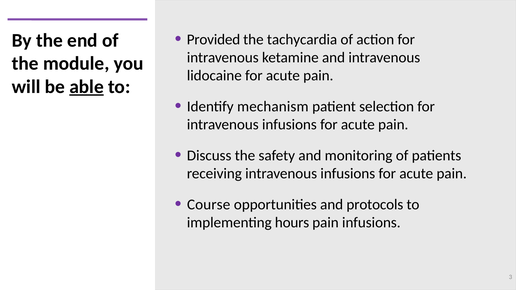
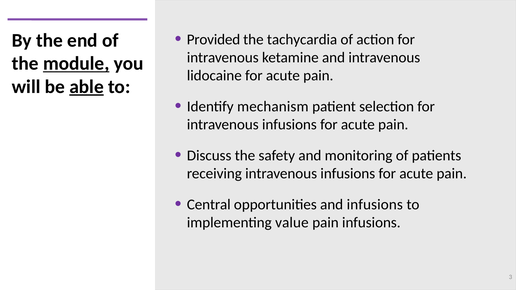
module underline: none -> present
Course: Course -> Central
and protocols: protocols -> infusions
hours: hours -> value
